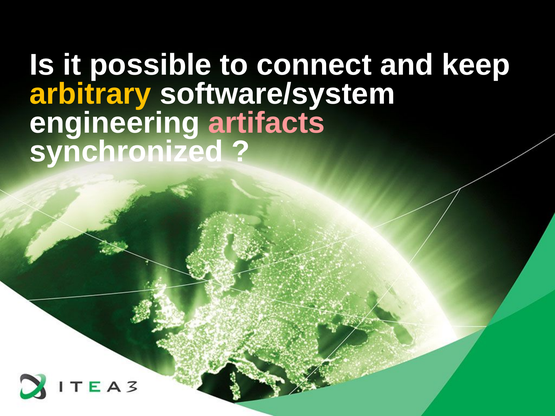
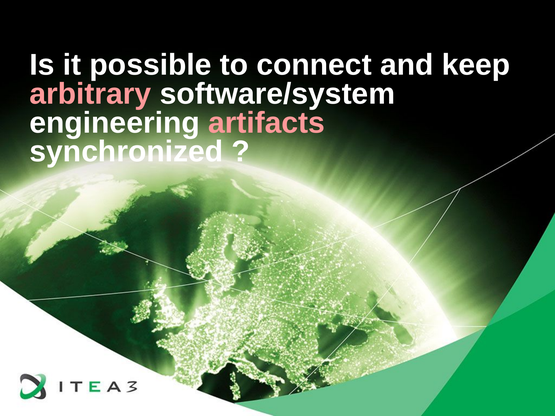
arbitrary colour: yellow -> pink
